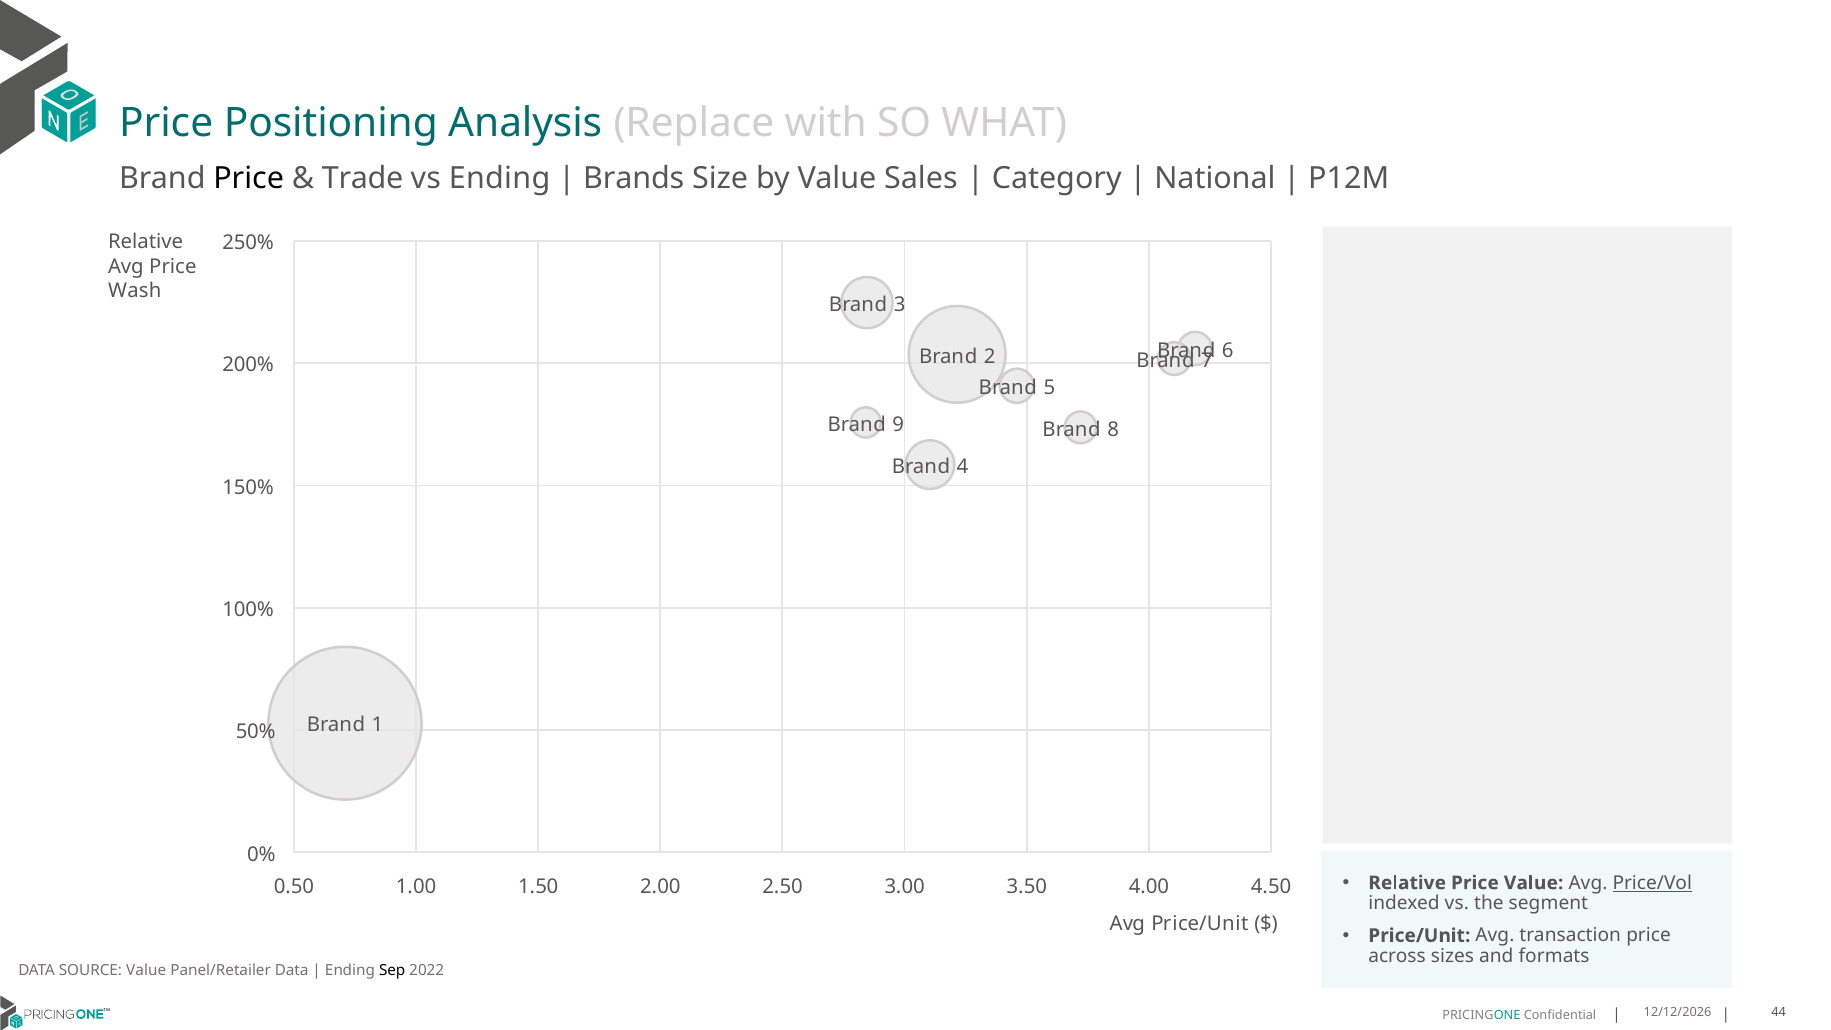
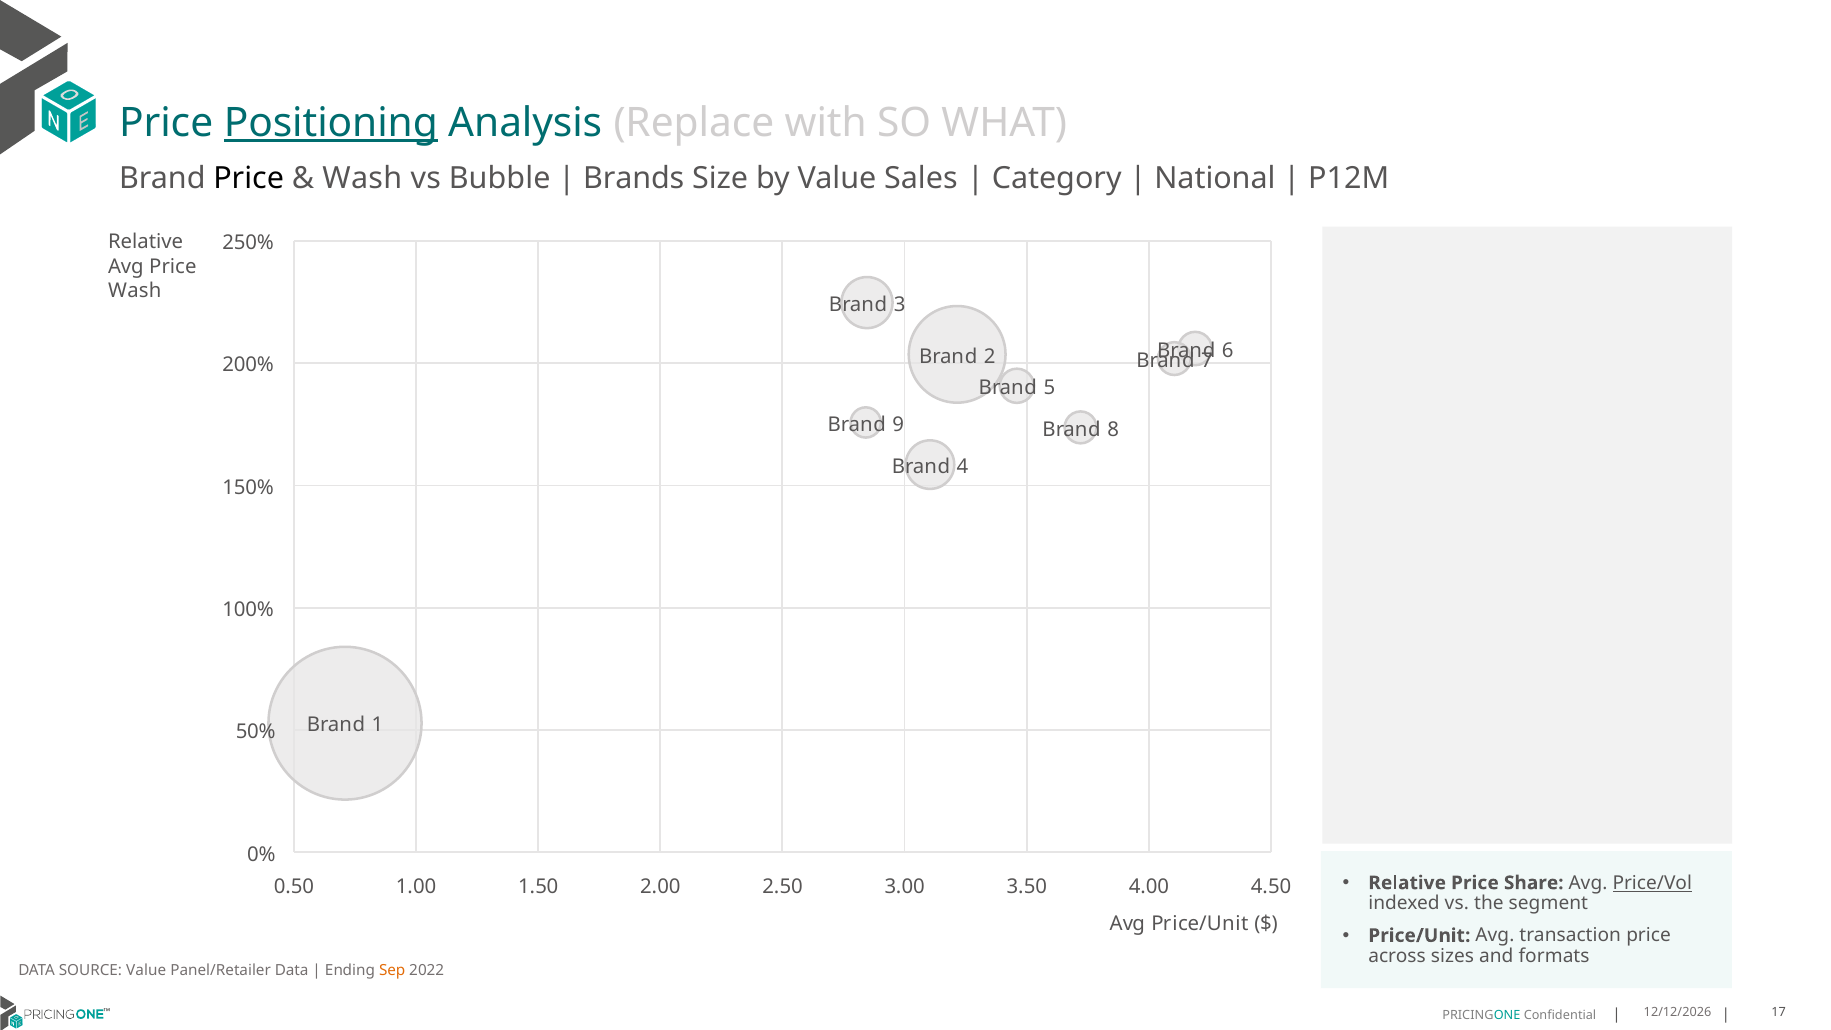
Positioning underline: none -> present
Trade at (363, 179): Trade -> Wash
vs Ending: Ending -> Bubble
Price Value: Value -> Share
Sep colour: black -> orange
44: 44 -> 17
